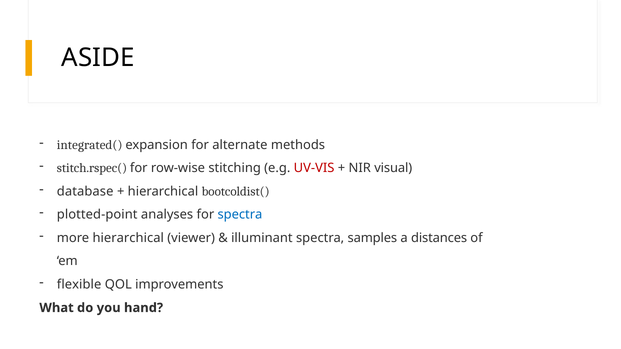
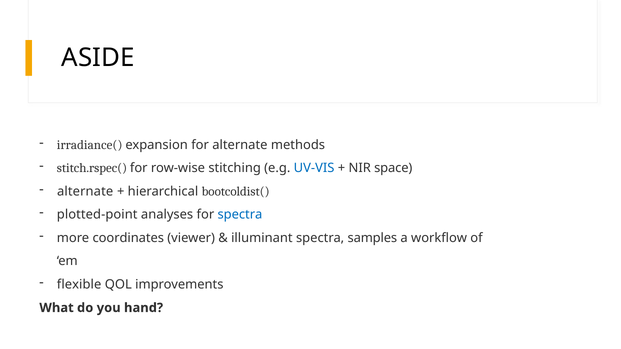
integrated(: integrated( -> irradiance(
UV-VIS colour: red -> blue
visual: visual -> space
database at (85, 192): database -> alternate
more hierarchical: hierarchical -> coordinates
distances: distances -> workflow
